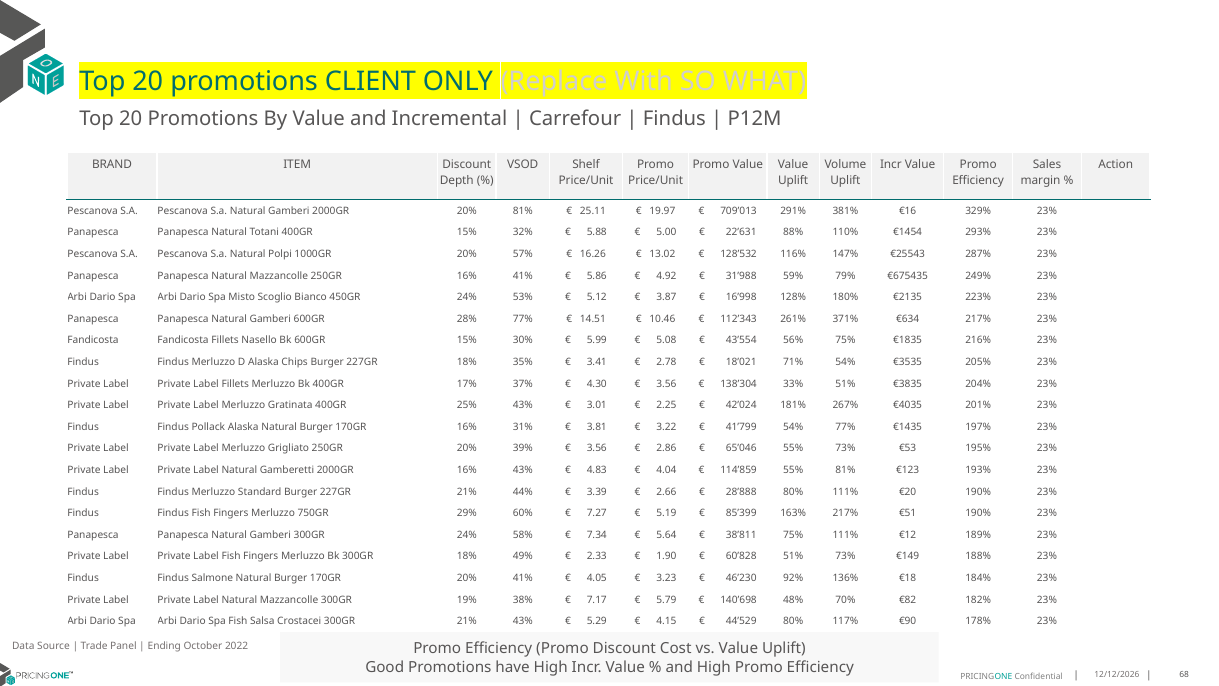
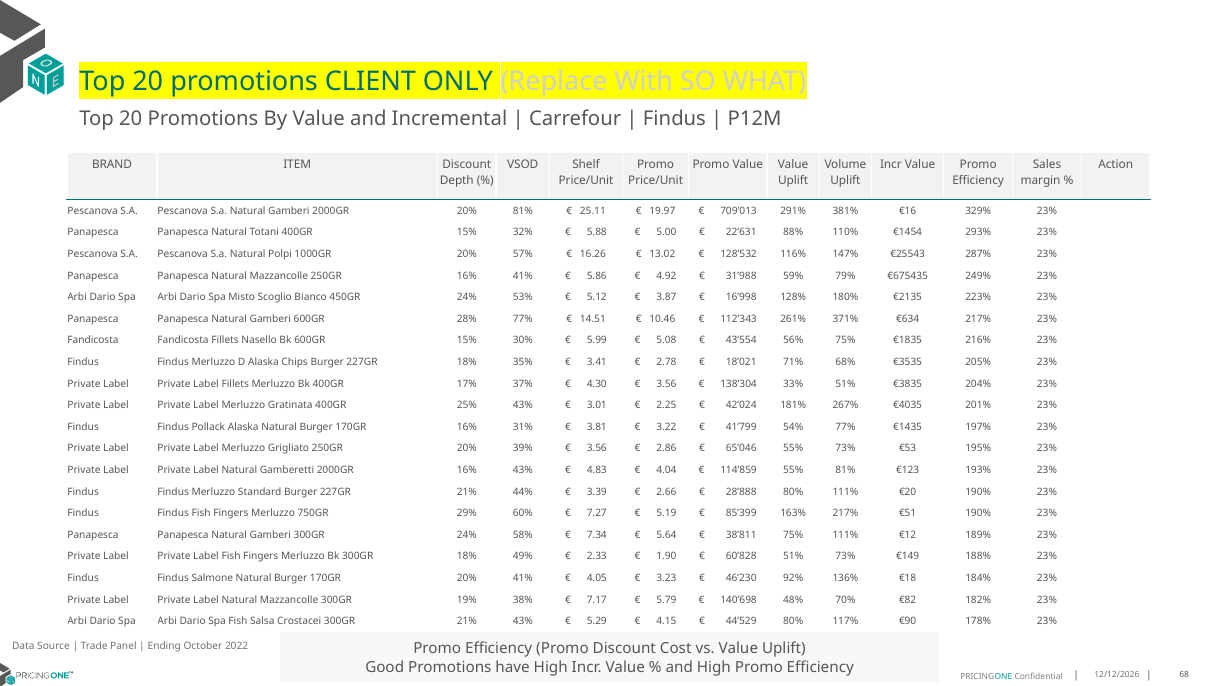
71% 54%: 54% -> 68%
